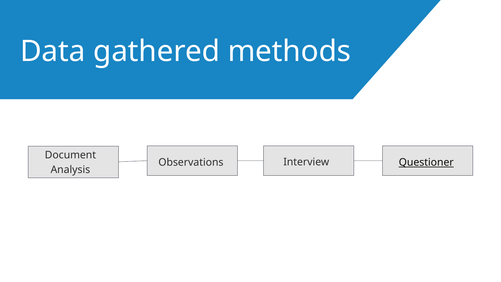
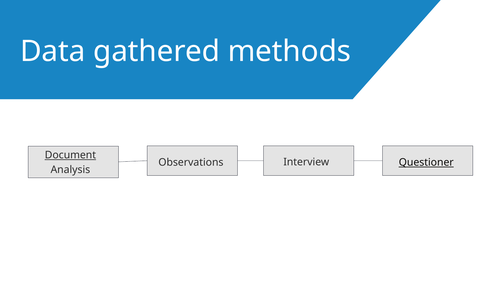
Document underline: none -> present
